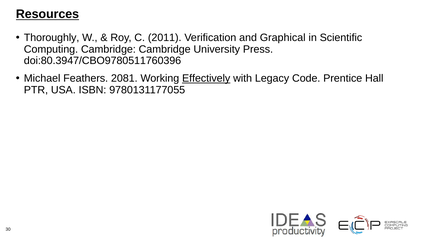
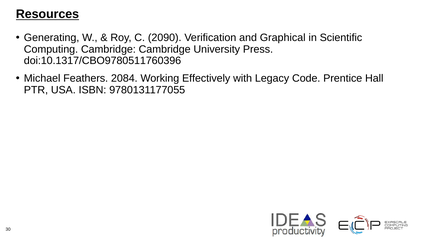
Thoroughly: Thoroughly -> Generating
2011: 2011 -> 2090
doi:80.3947/CBO9780511760396: doi:80.3947/CBO9780511760396 -> doi:10.1317/CBO9780511760396
2081: 2081 -> 2084
Effectively underline: present -> none
